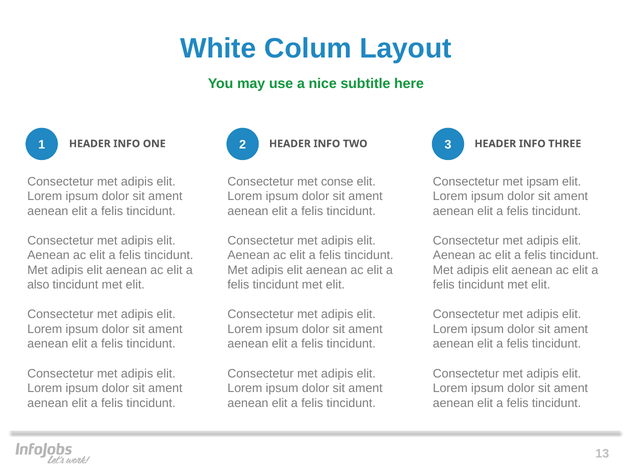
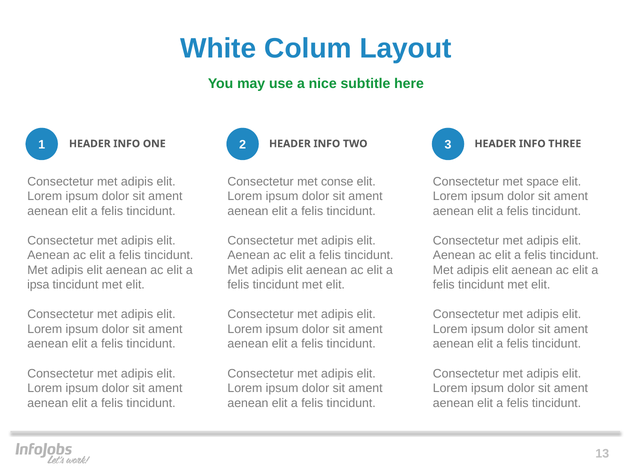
ipsam: ipsam -> space
also: also -> ipsa
